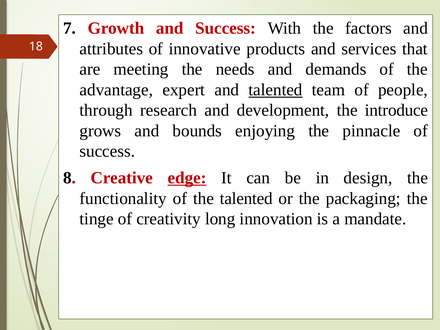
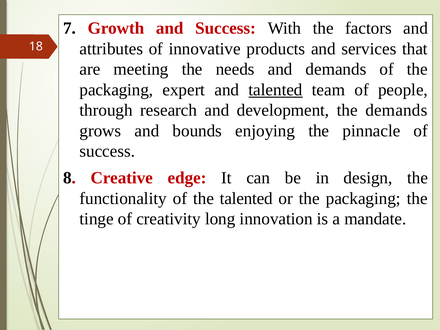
advantage at (116, 90): advantage -> packaging
the introduce: introduce -> demands
edge underline: present -> none
